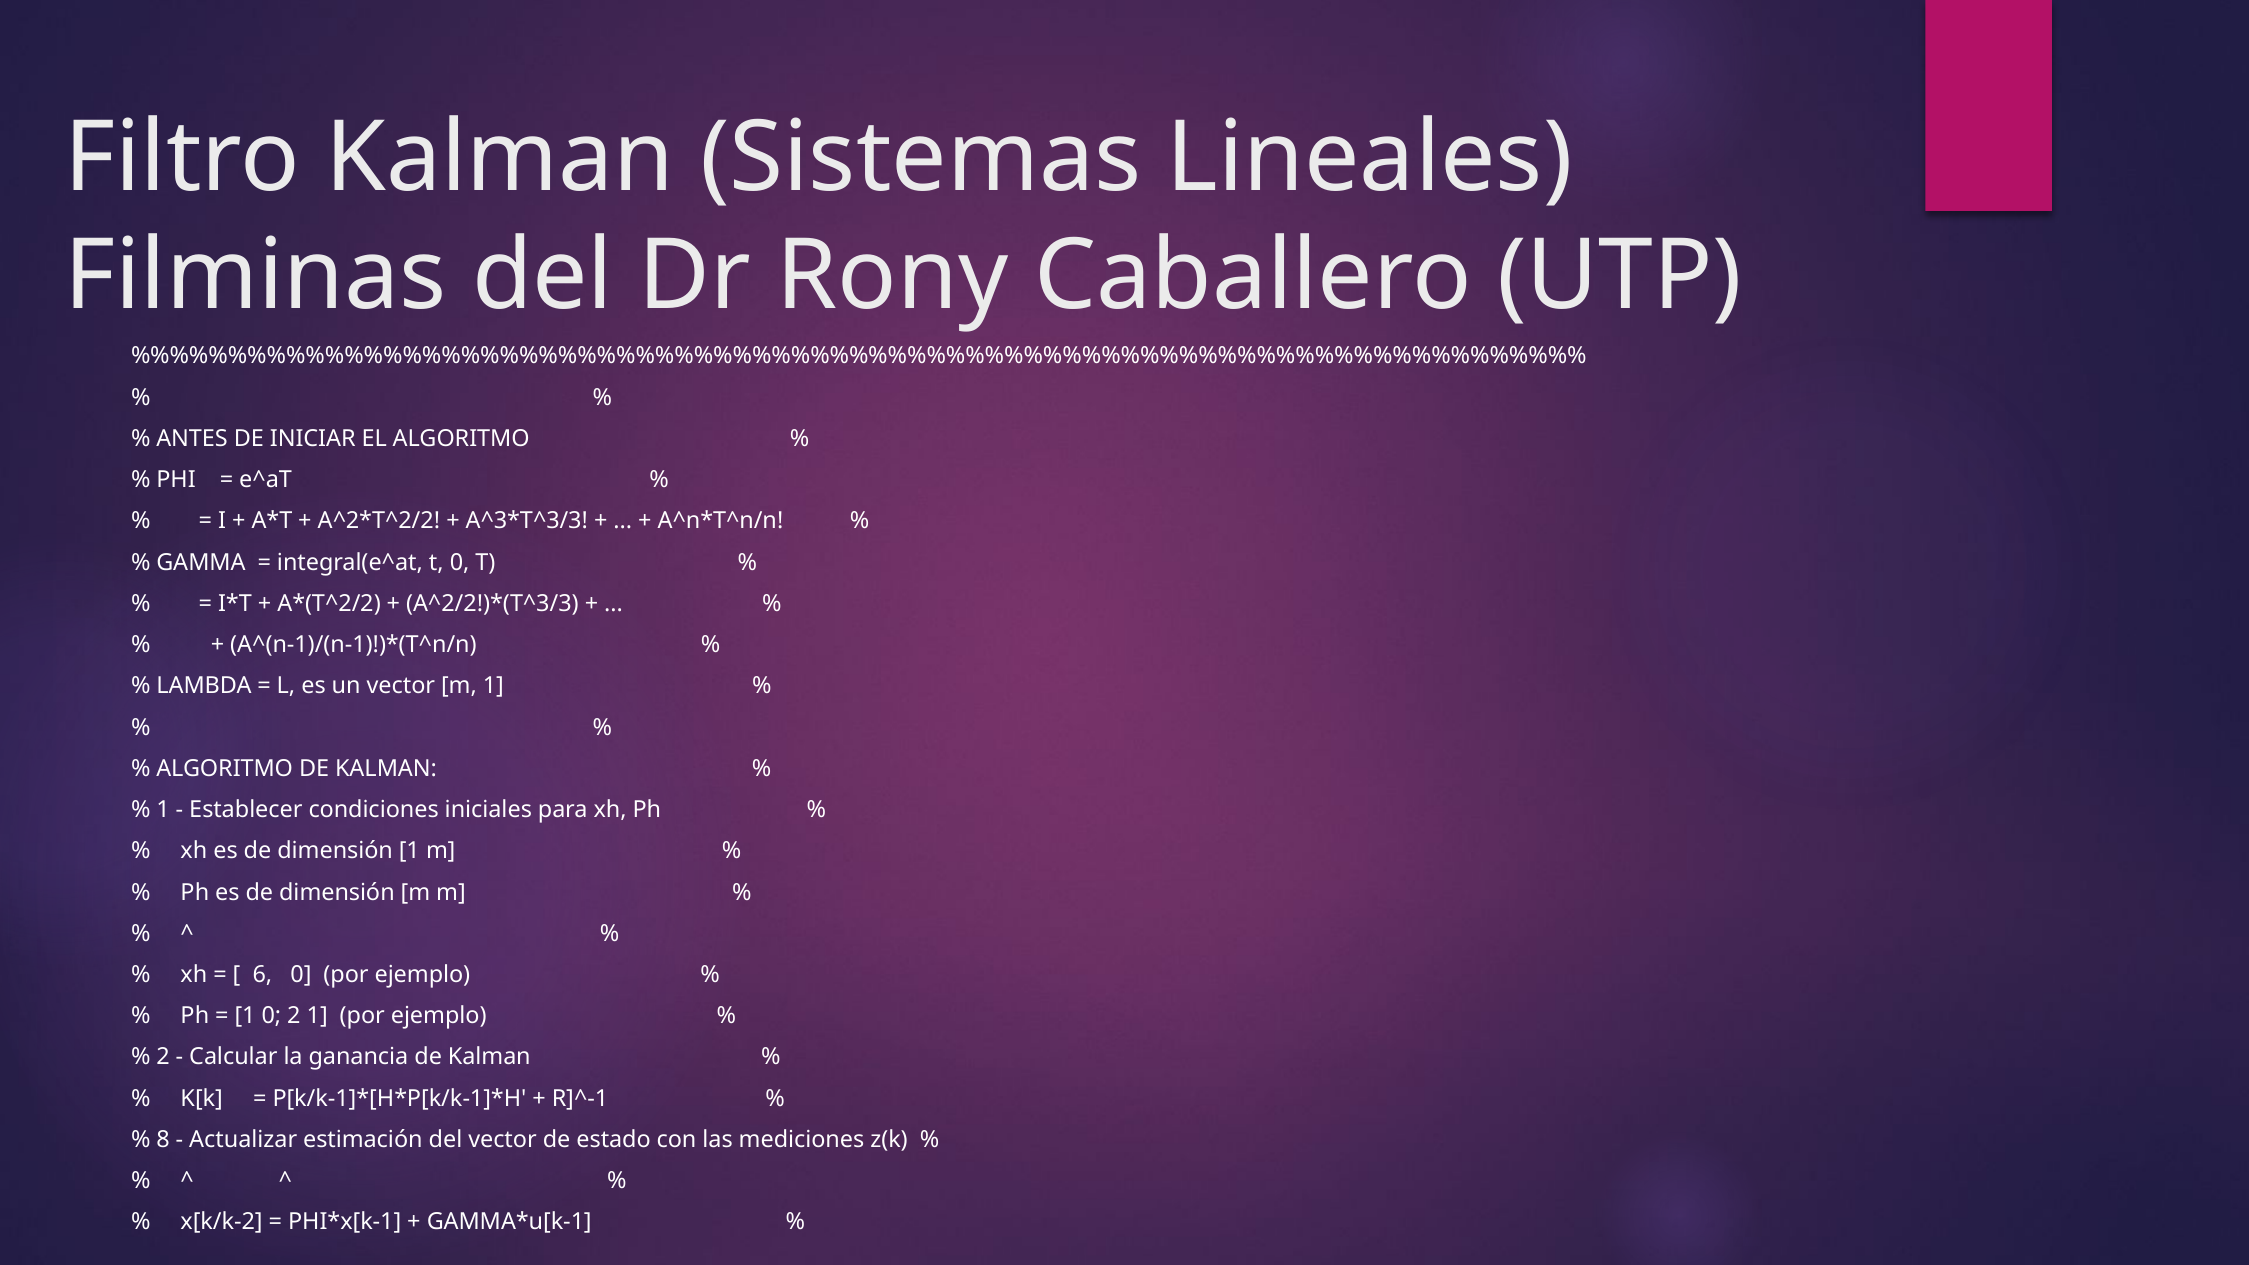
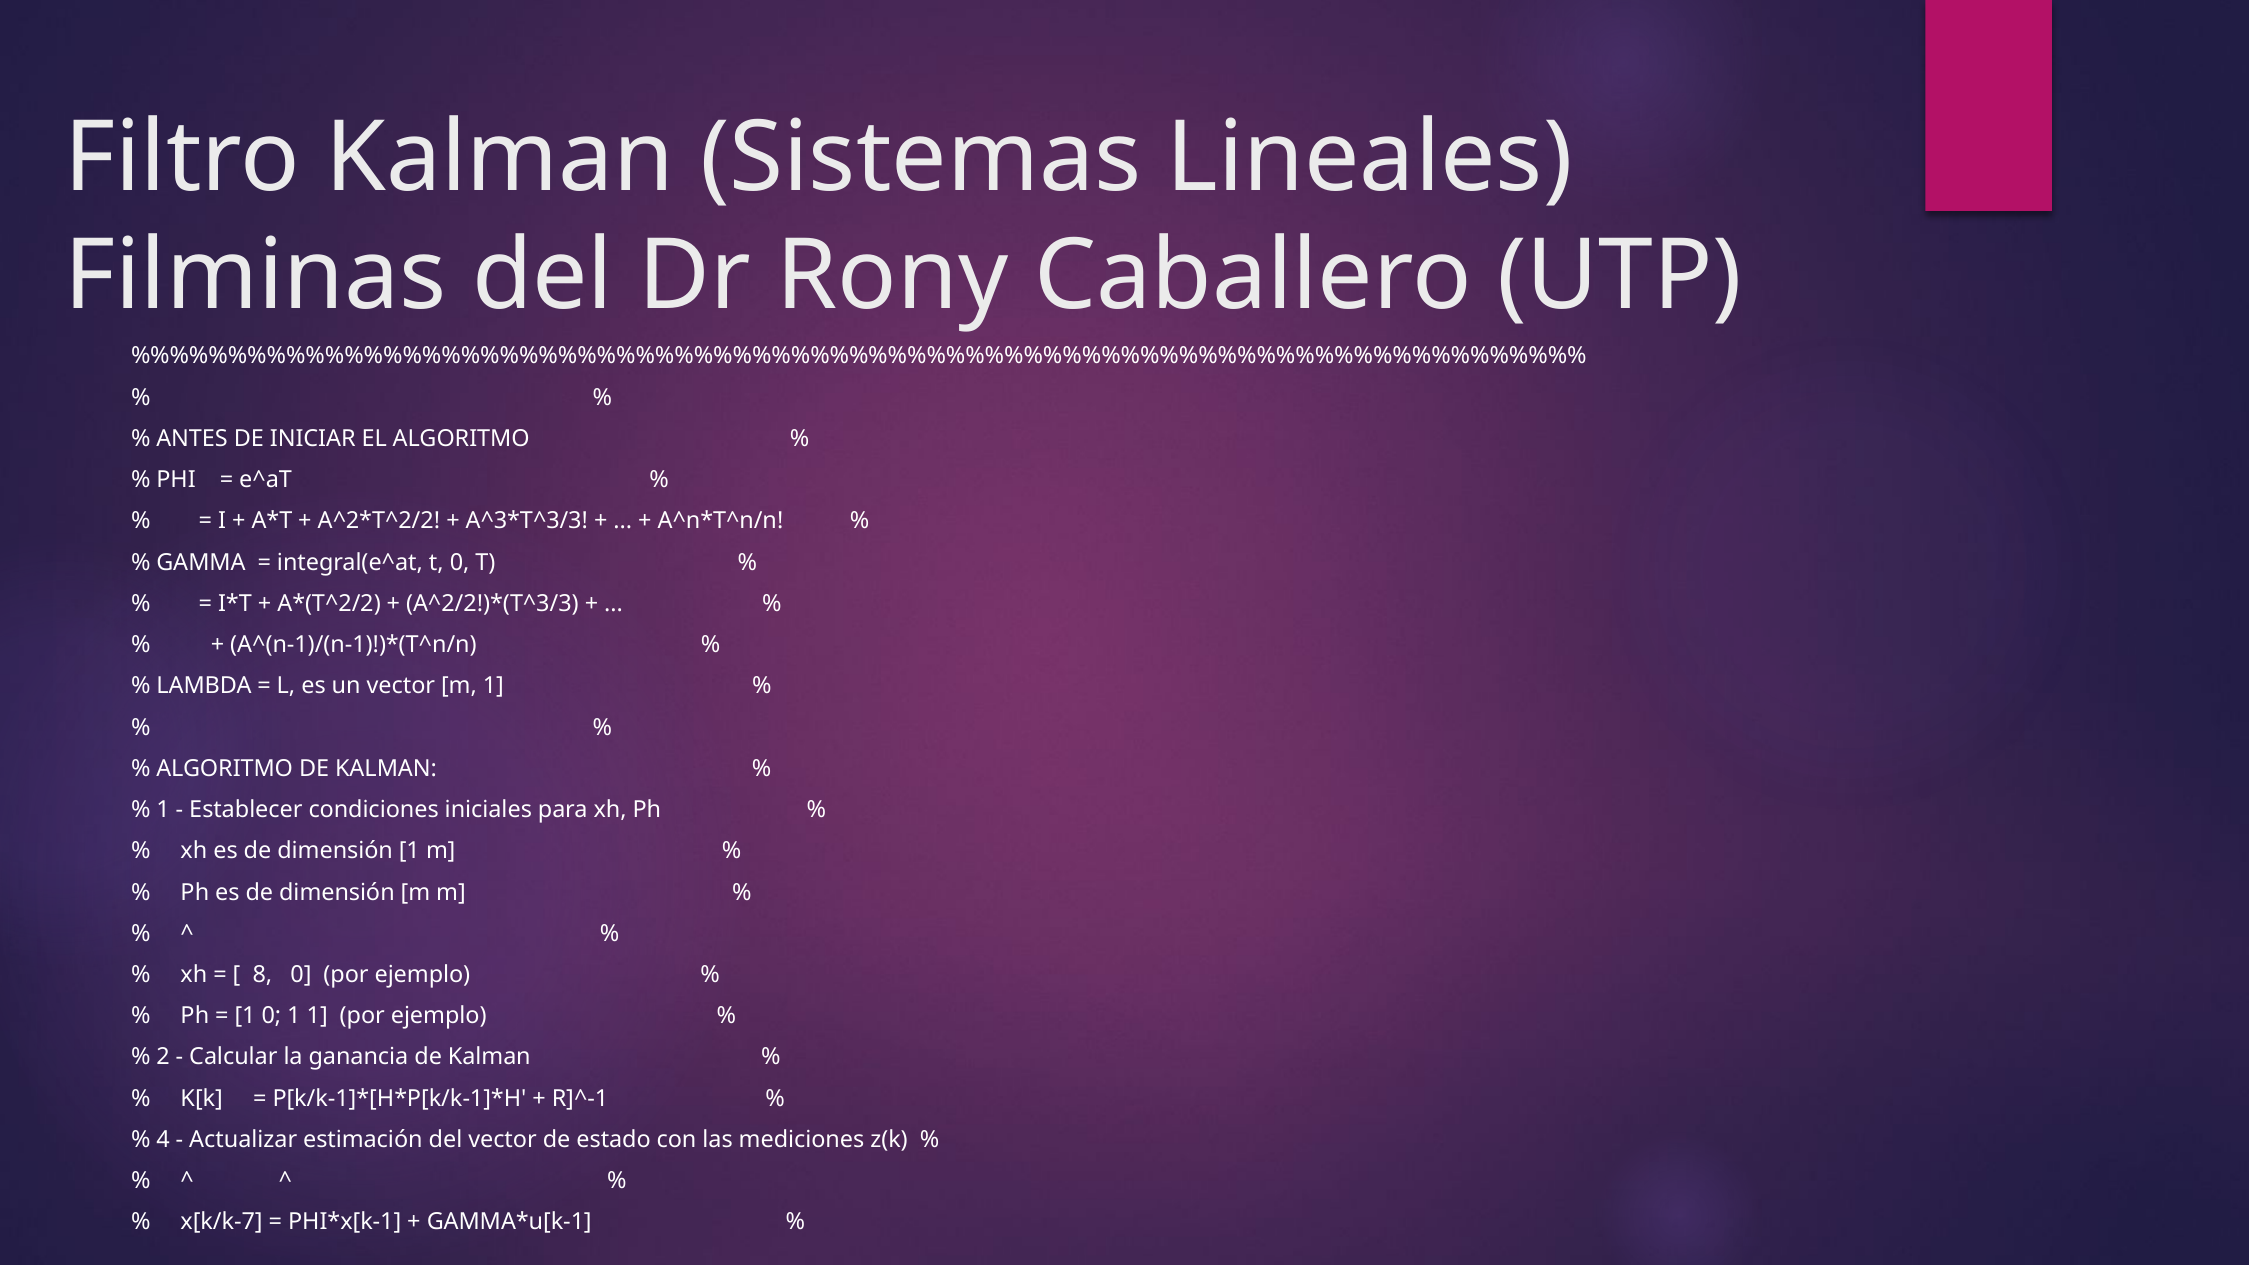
6: 6 -> 8
0 2: 2 -> 1
8: 8 -> 4
x[k/k-2: x[k/k-2 -> x[k/k-7
